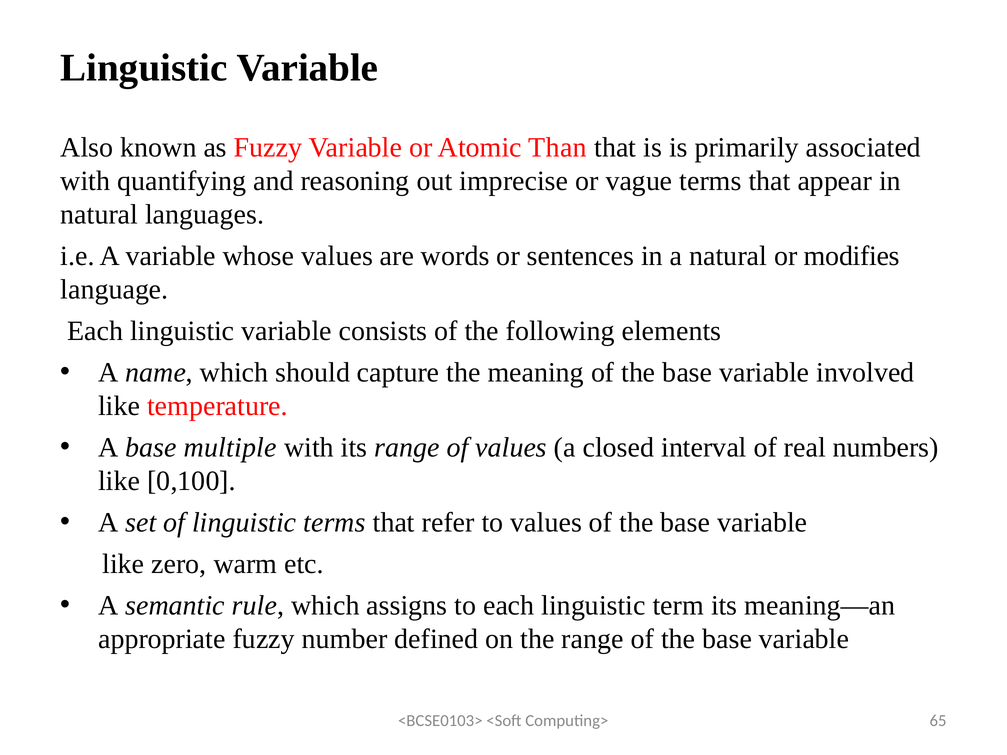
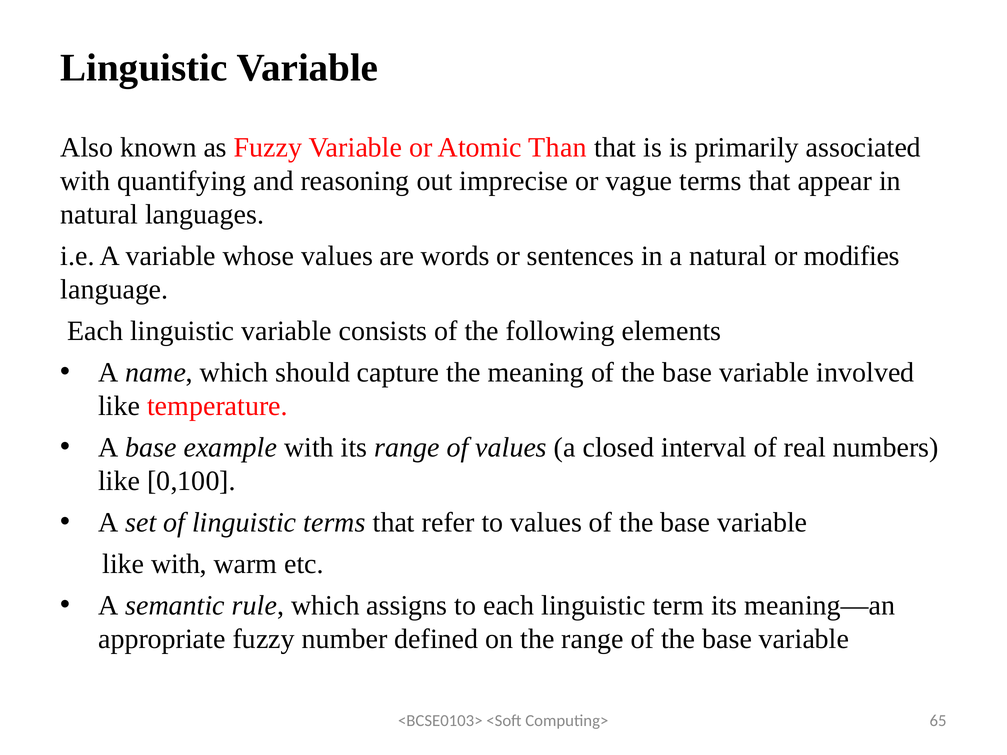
multiple: multiple -> example
like zero: zero -> with
